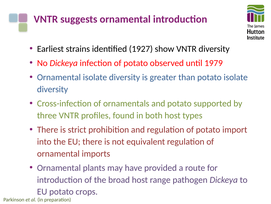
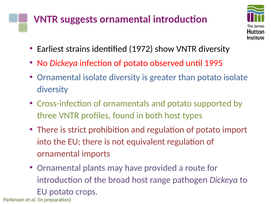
1927: 1927 -> 1972
1979: 1979 -> 1995
